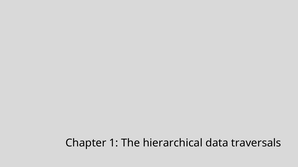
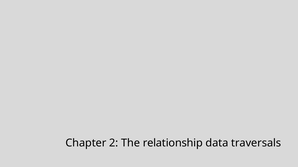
1: 1 -> 2
hierarchical: hierarchical -> relationship
